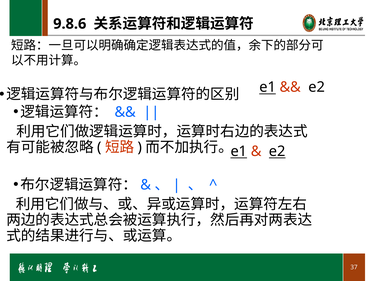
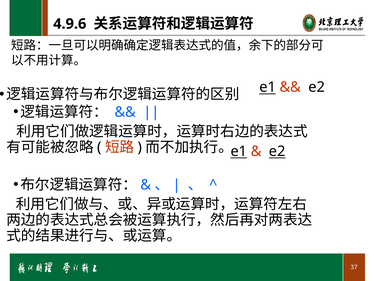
9.8.6: 9.8.6 -> 4.9.6
